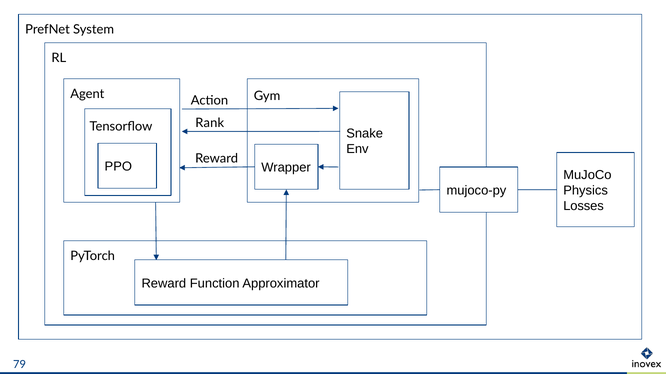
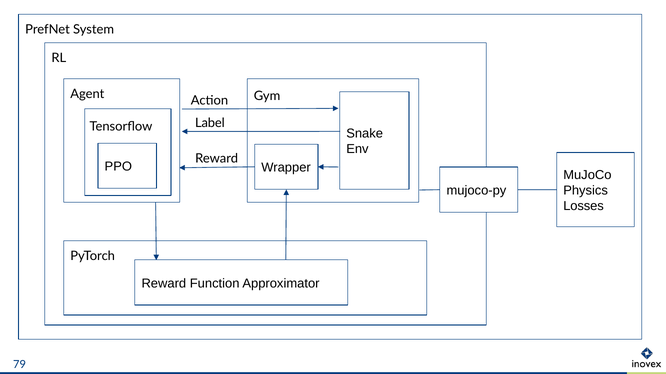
Rank: Rank -> Label
